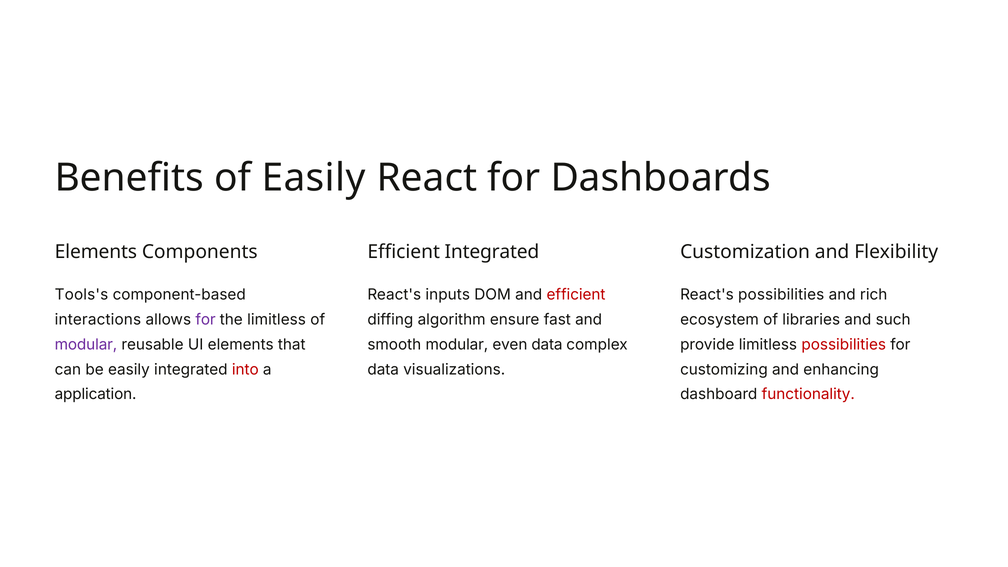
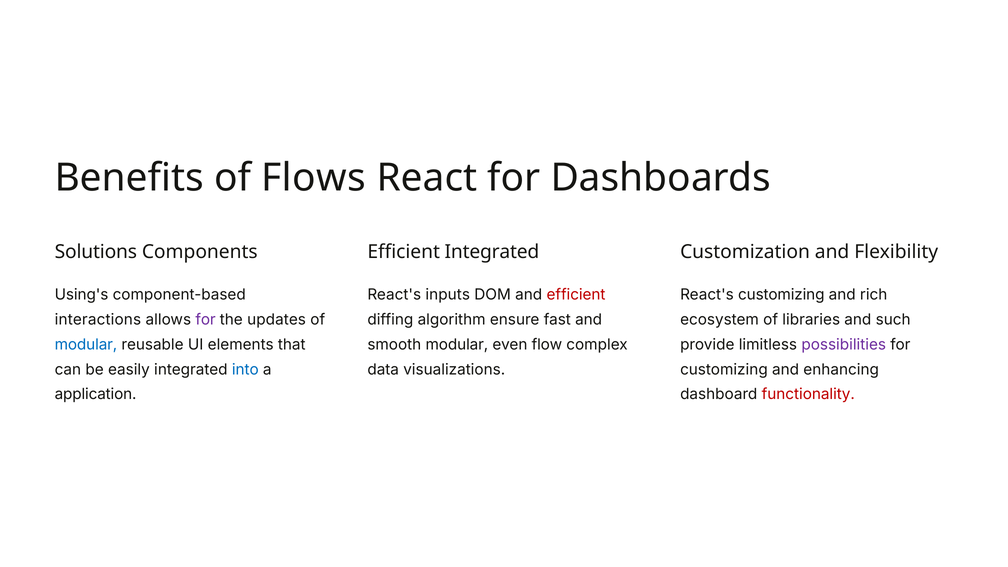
of Easily: Easily -> Flows
Elements at (96, 252): Elements -> Solutions
Tools's: Tools's -> Using's
React's possibilities: possibilities -> customizing
the limitless: limitless -> updates
modular at (86, 345) colour: purple -> blue
even data: data -> flow
possibilities at (844, 345) colour: red -> purple
into colour: red -> blue
